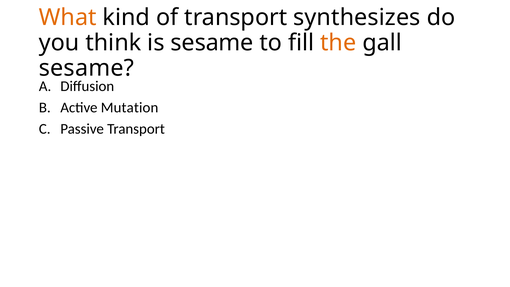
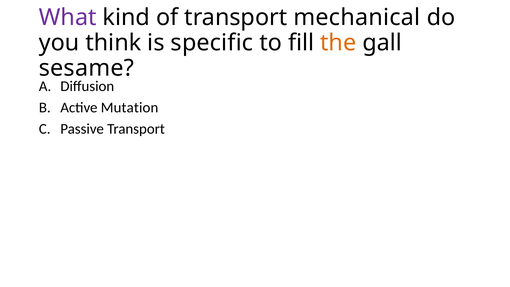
What colour: orange -> purple
synthesizes: synthesizes -> mechanical
is sesame: sesame -> specific
